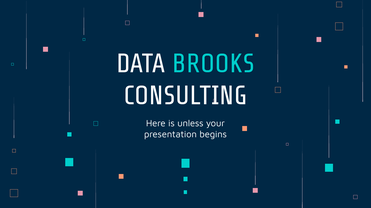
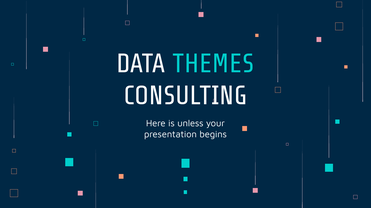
BROOKS: BROOKS -> THEMES
